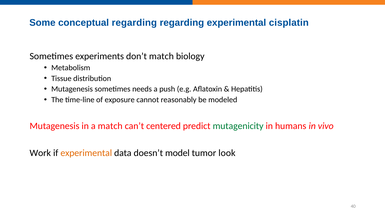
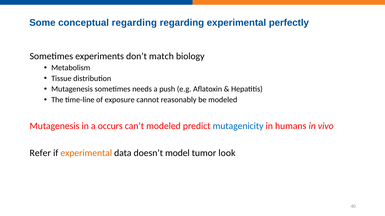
cisplatin: cisplatin -> perfectly
a match: match -> occurs
can’t centered: centered -> modeled
mutagenicity colour: green -> blue
Work: Work -> Refer
